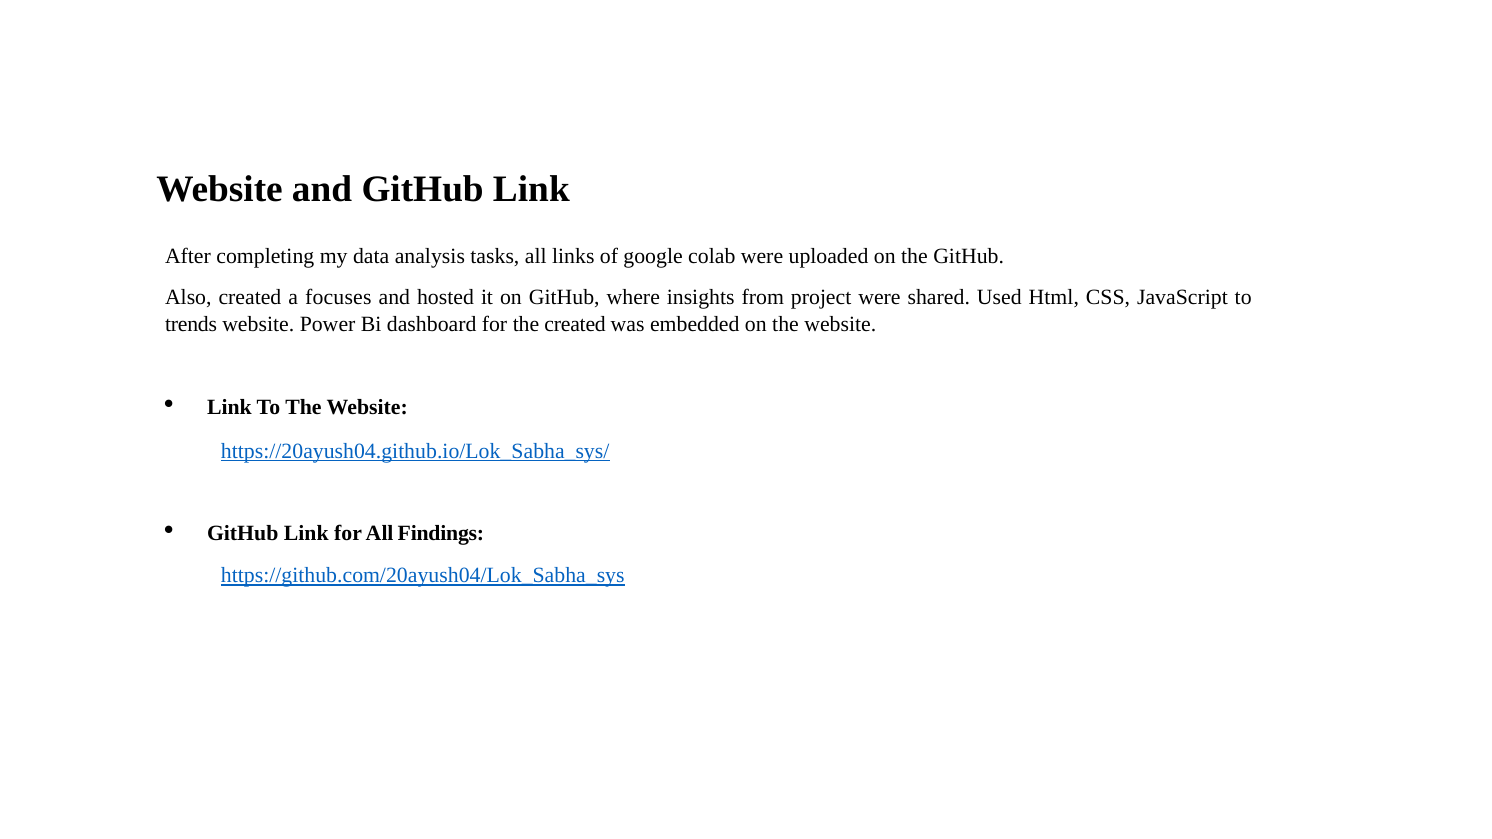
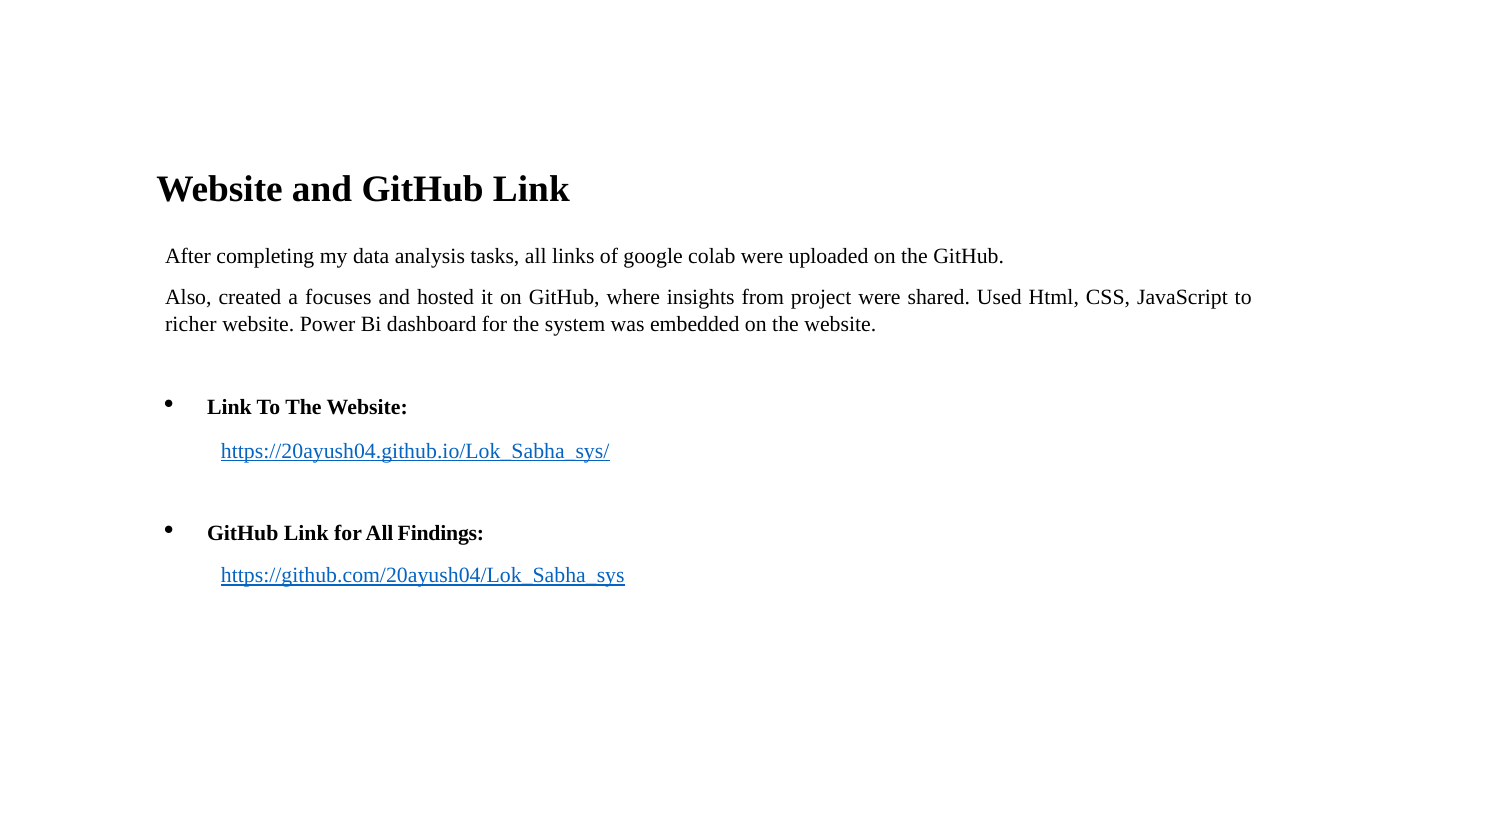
trends: trends -> richer
the created: created -> system
